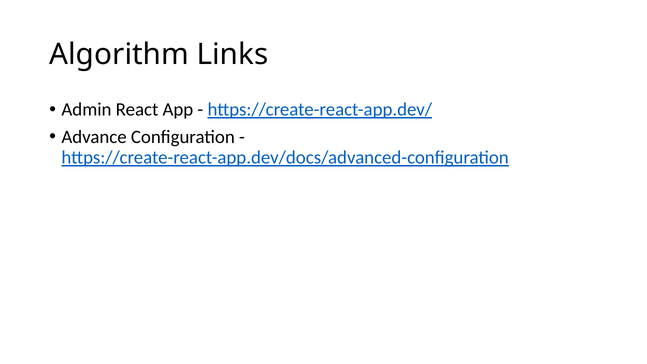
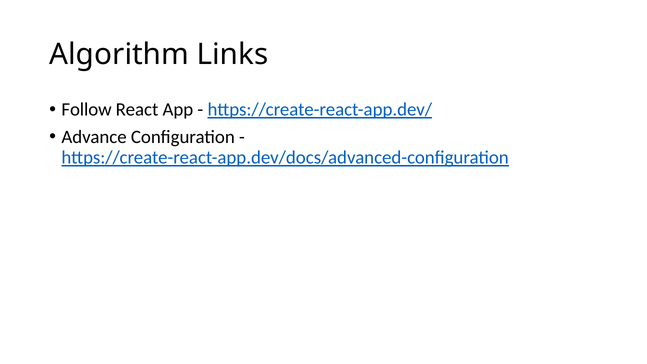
Admin: Admin -> Follow
